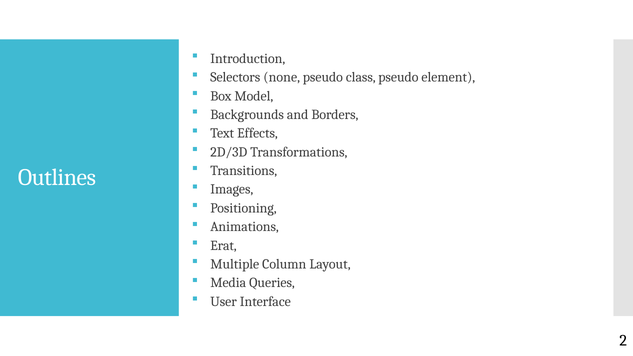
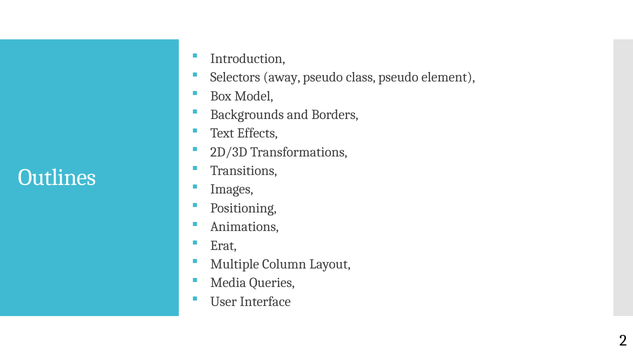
none: none -> away
